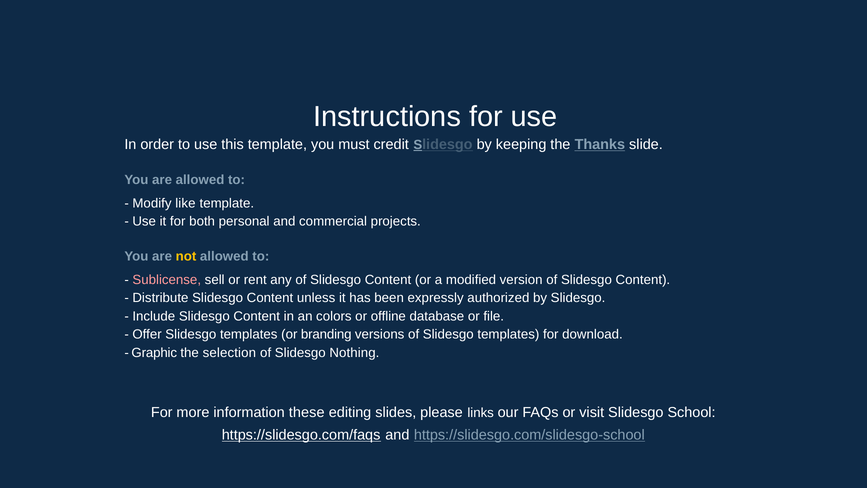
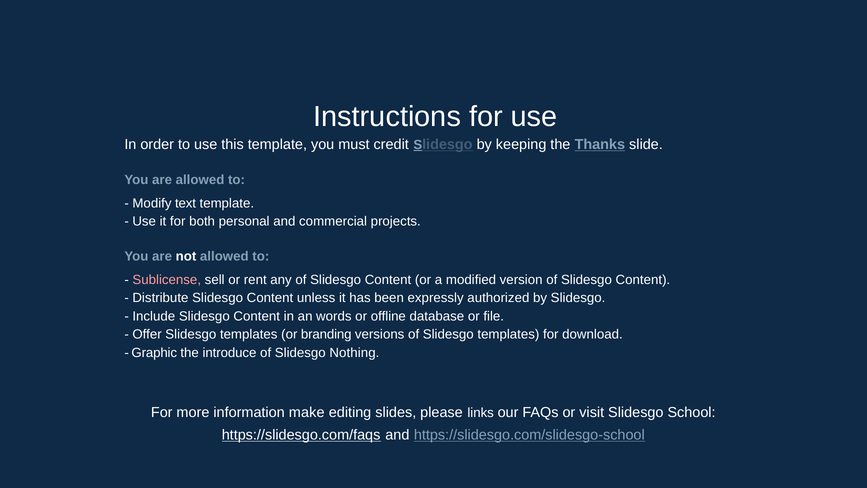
like: like -> text
not colour: yellow -> white
colors: colors -> words
selection: selection -> introduce
these: these -> make
